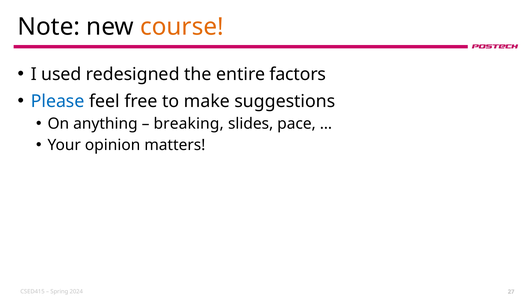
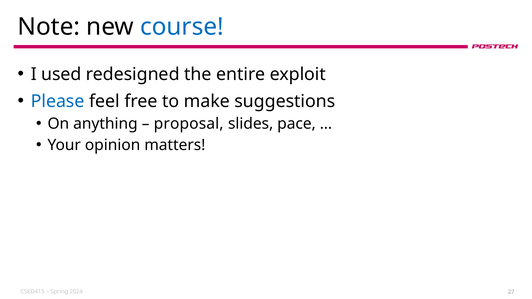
course colour: orange -> blue
factors: factors -> exploit
breaking: breaking -> proposal
